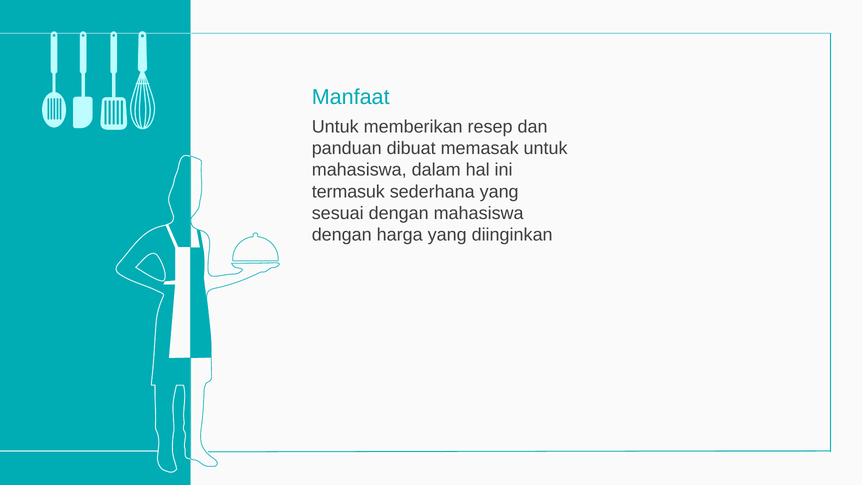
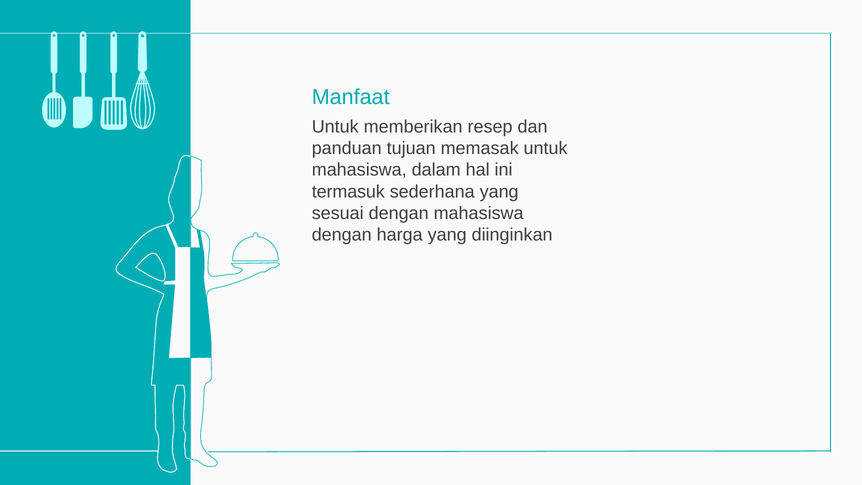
dibuat: dibuat -> tujuan
